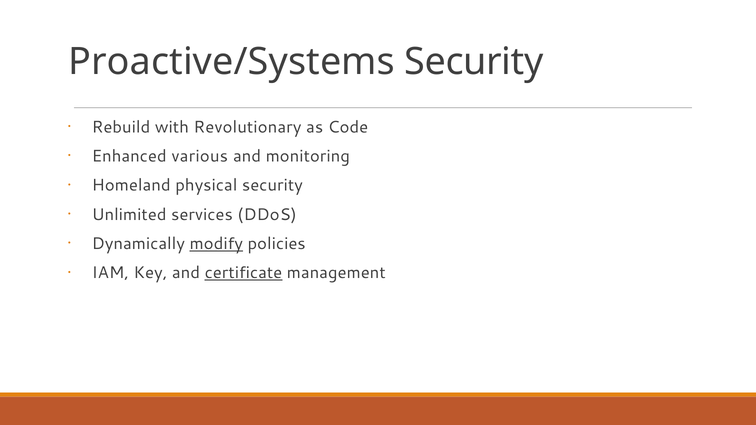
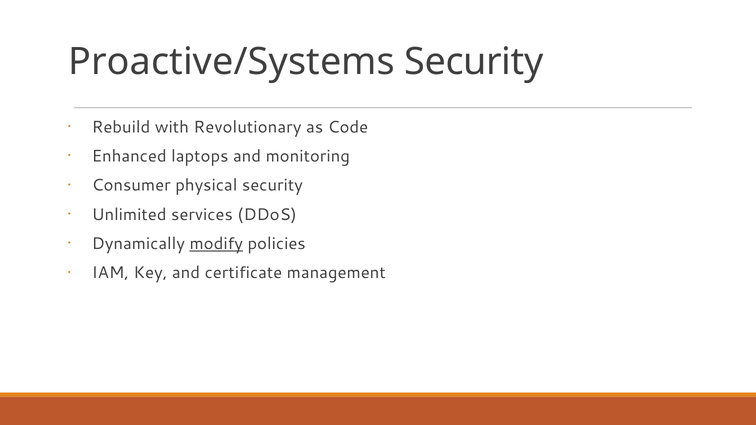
various: various -> laptops
Homeland: Homeland -> Consumer
certificate underline: present -> none
